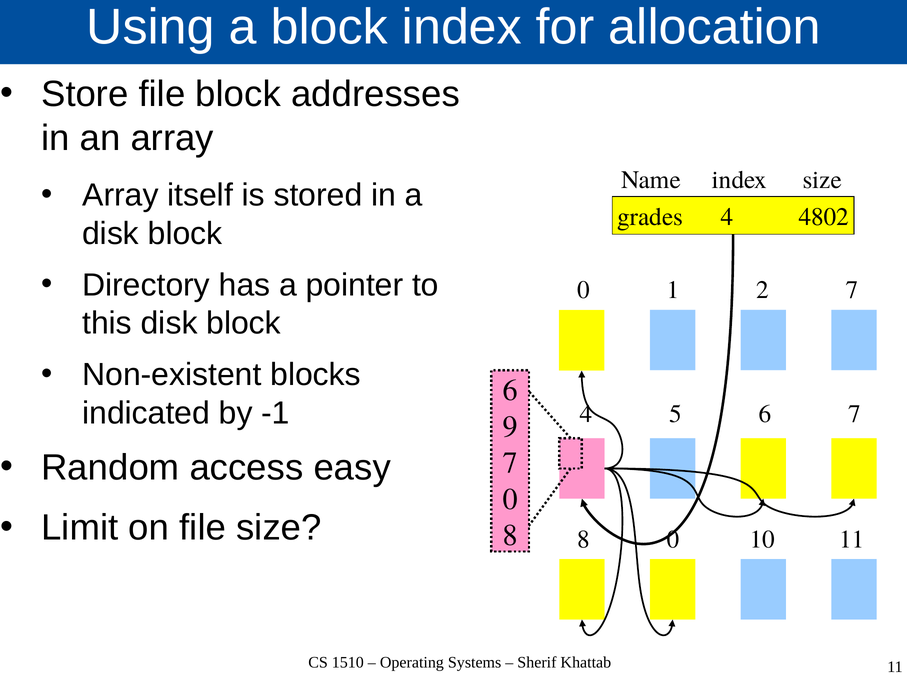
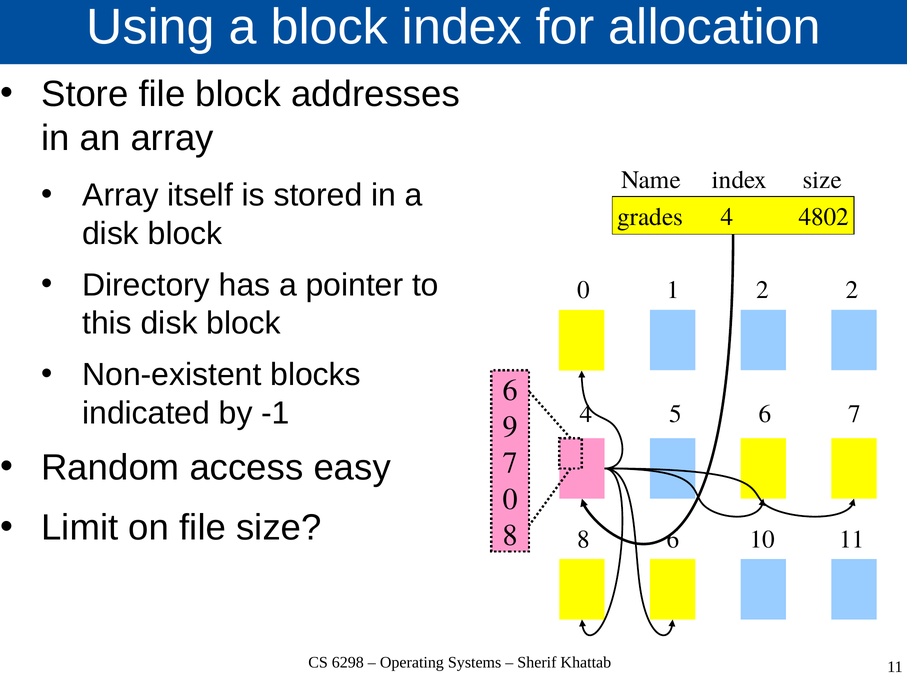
2 7: 7 -> 2
8 0: 0 -> 6
1510: 1510 -> 6298
